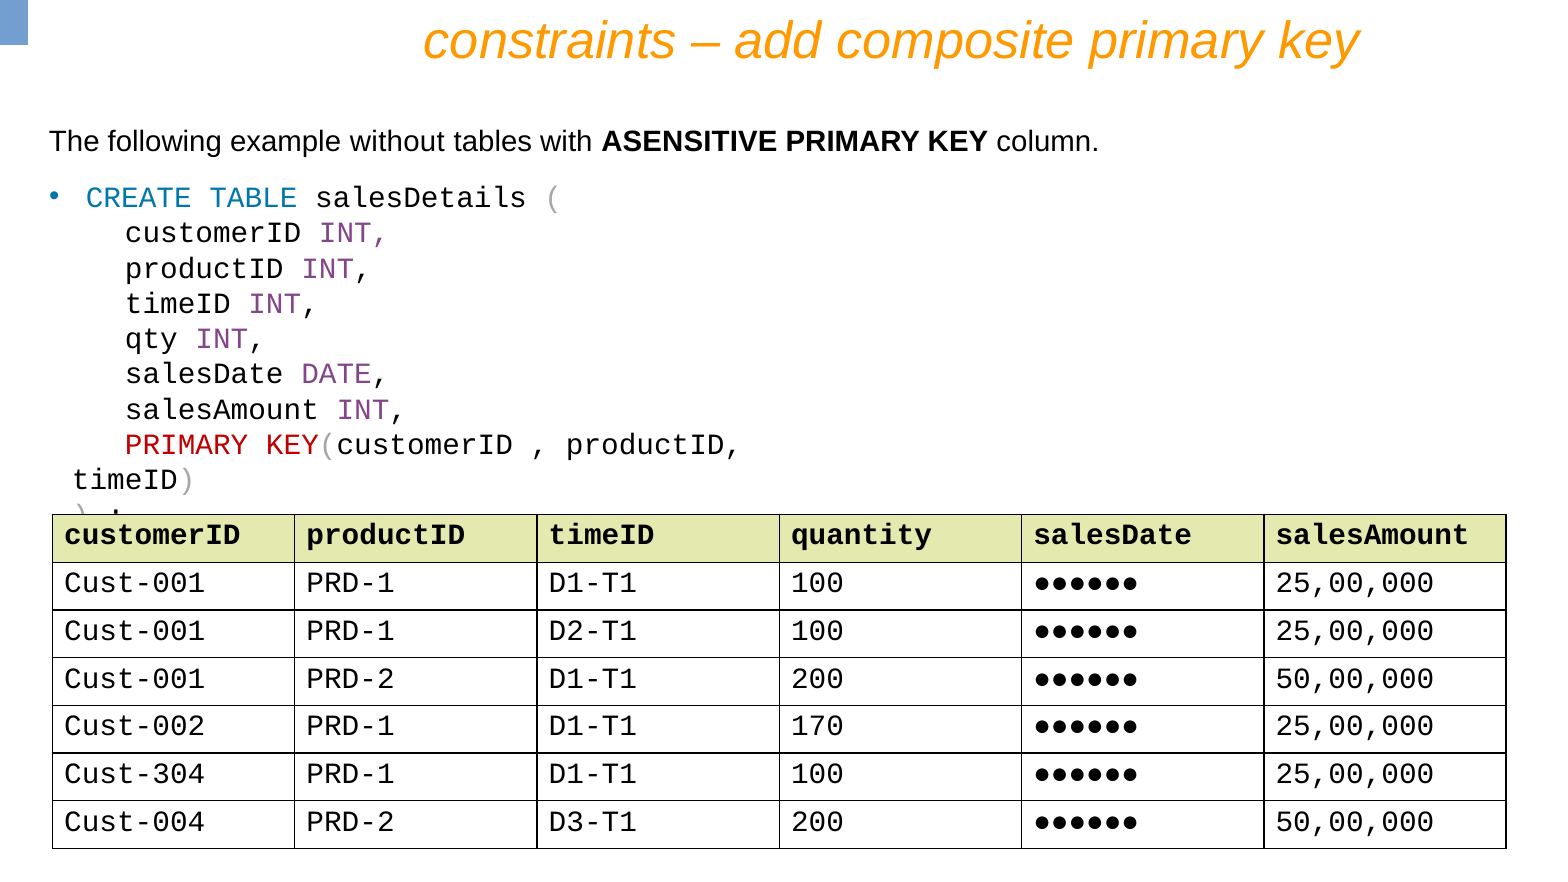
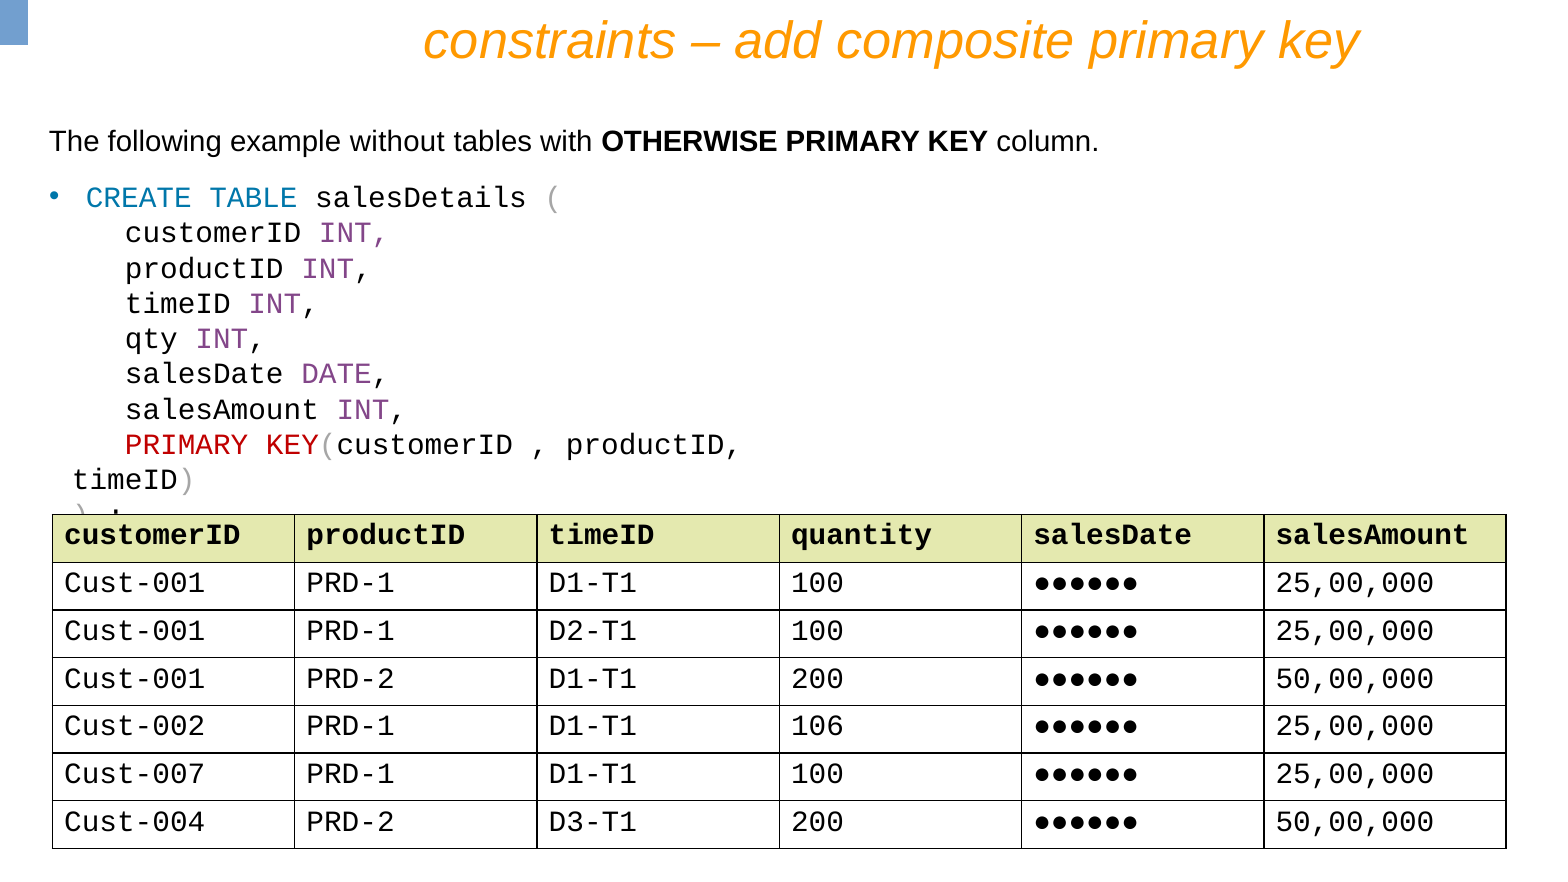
ASENSITIVE: ASENSITIVE -> OTHERWISE
170: 170 -> 106
Cust-304: Cust-304 -> Cust-007
